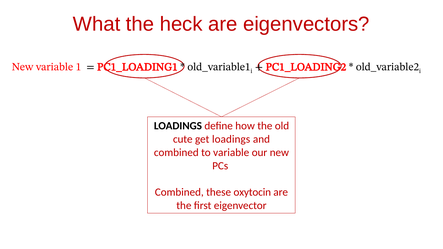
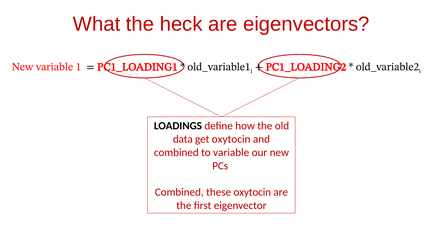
cute: cute -> data
get loadings: loadings -> oxytocin
